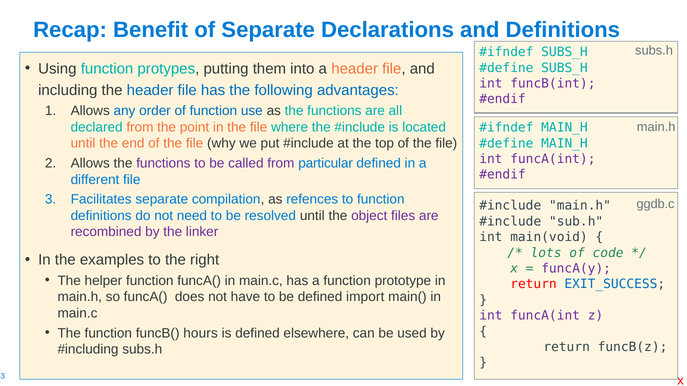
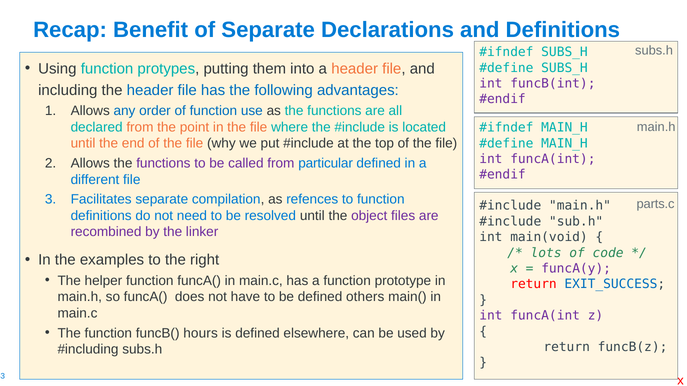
ggdb.c: ggdb.c -> parts.c
import: import -> others
